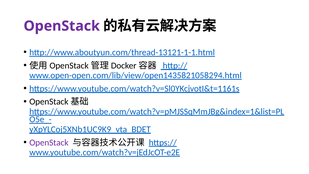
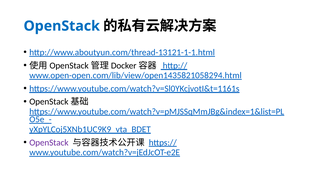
OpenStack at (62, 26) colour: purple -> blue
